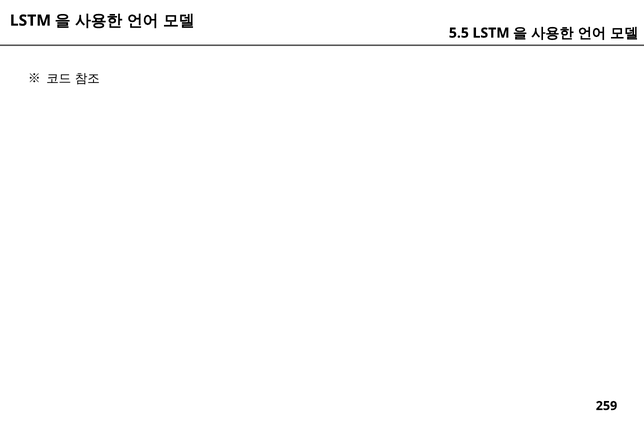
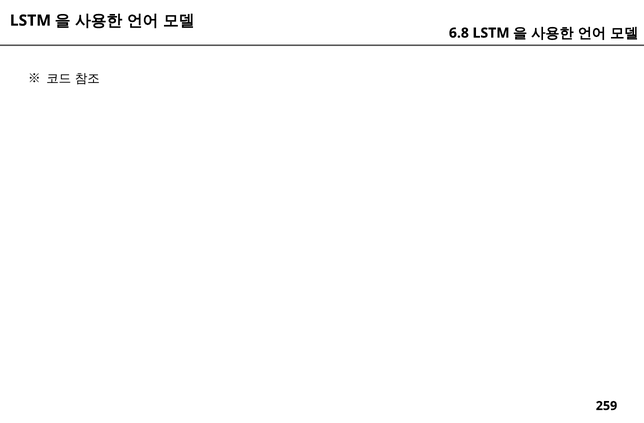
5.5: 5.5 -> 6.8
